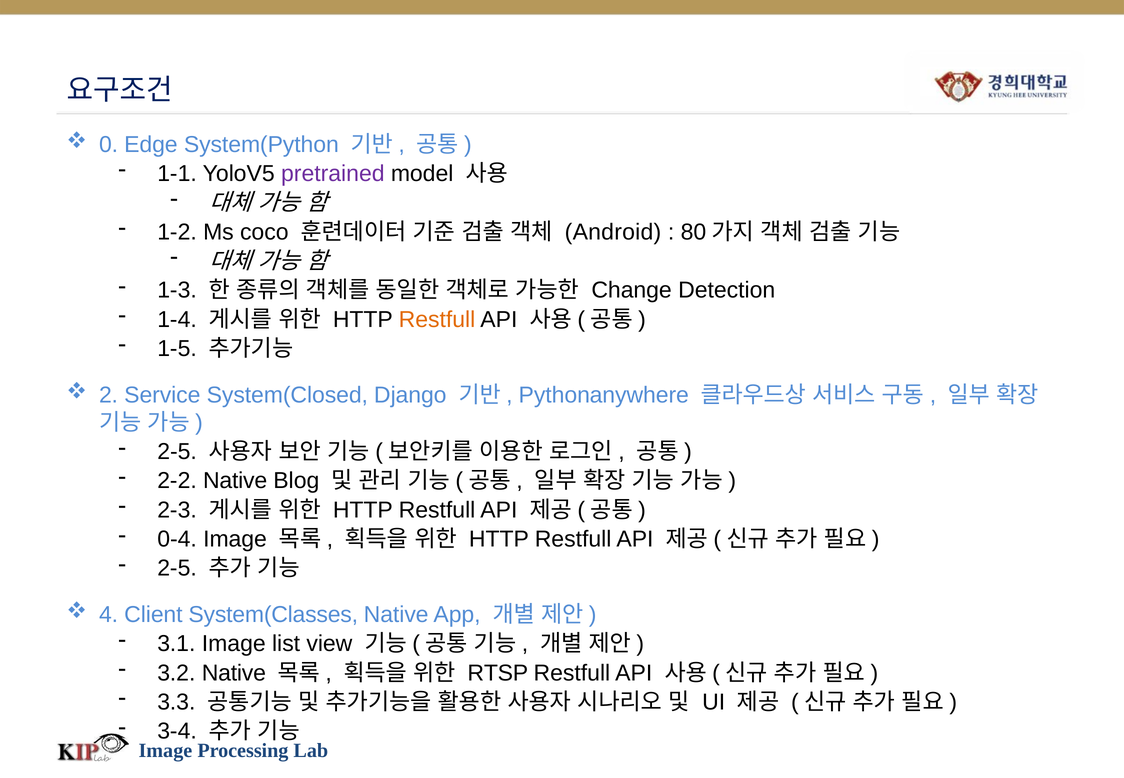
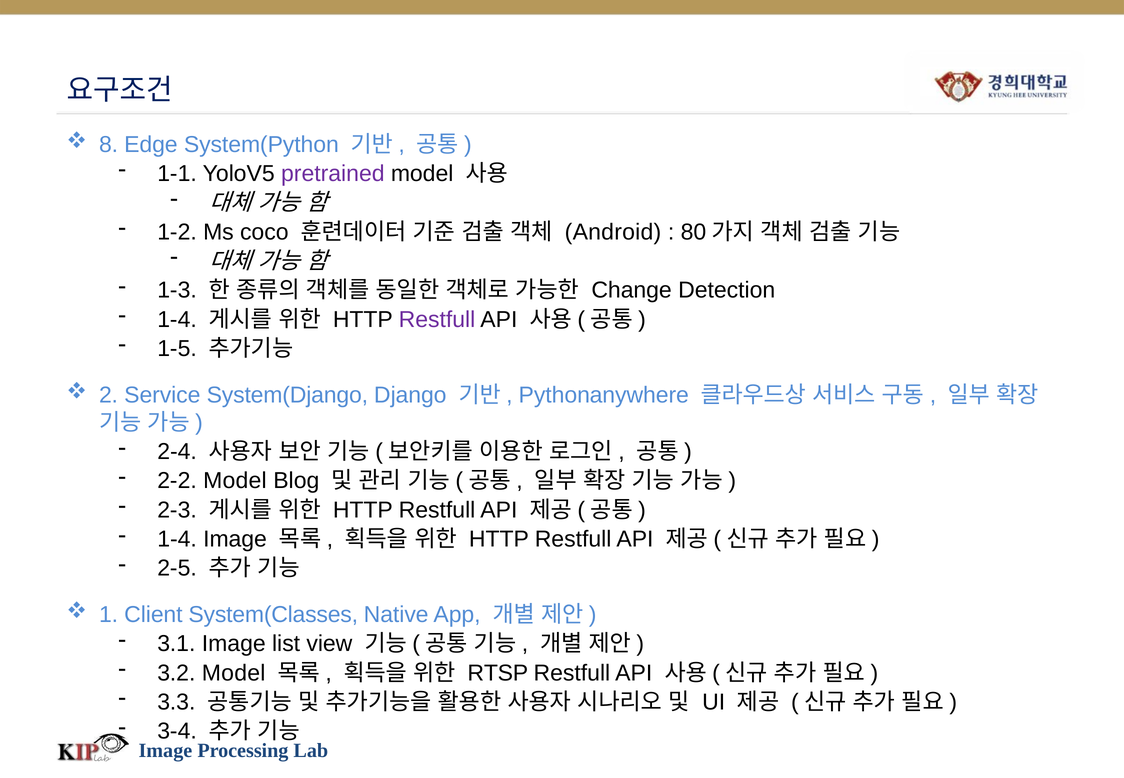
0: 0 -> 8
Restfull at (437, 320) colour: orange -> purple
System(Closed: System(Closed -> System(Django
2-5 at (177, 452): 2-5 -> 2-4
2-2 Native: Native -> Model
0-4 at (177, 539): 0-4 -> 1-4
4: 4 -> 1
3.2 Native: Native -> Model
